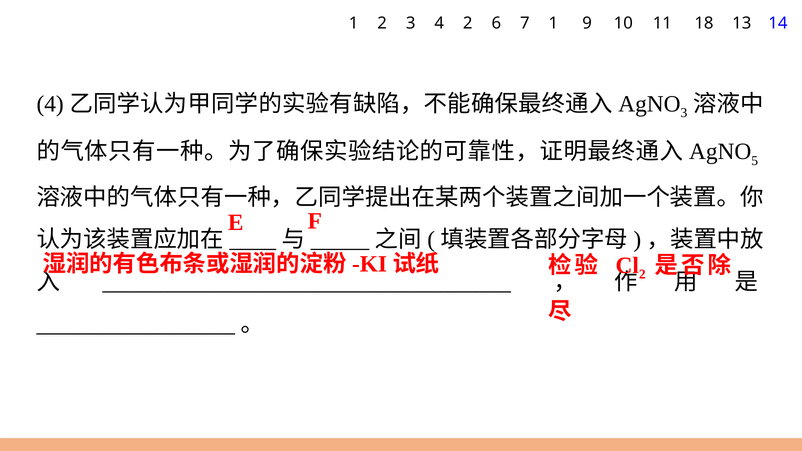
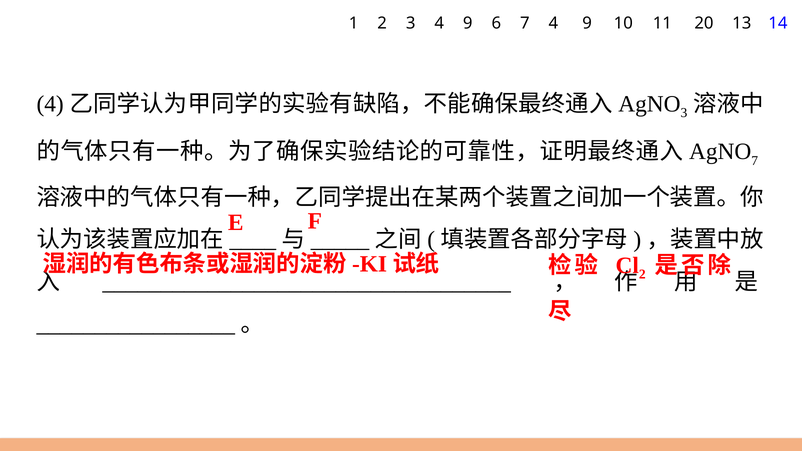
3 4 2: 2 -> 9
7 1: 1 -> 4
18: 18 -> 20
5 at (755, 161): 5 -> 7
